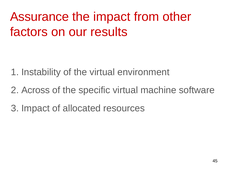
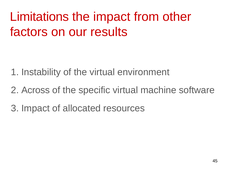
Assurance: Assurance -> Limitations
